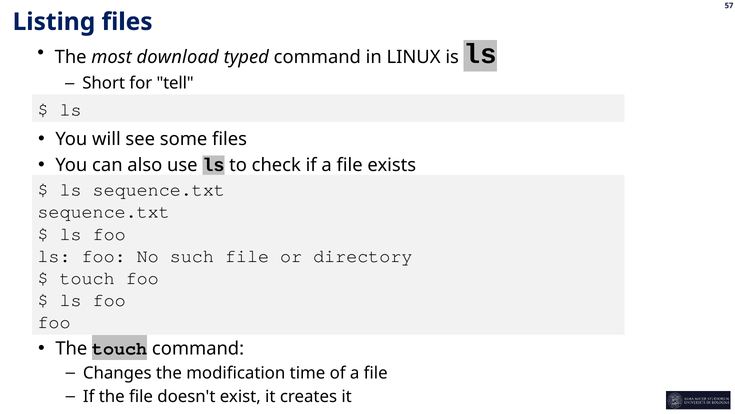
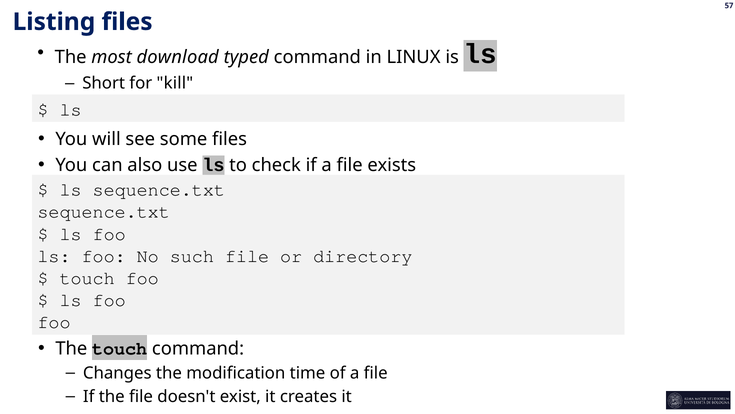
tell: tell -> kill
